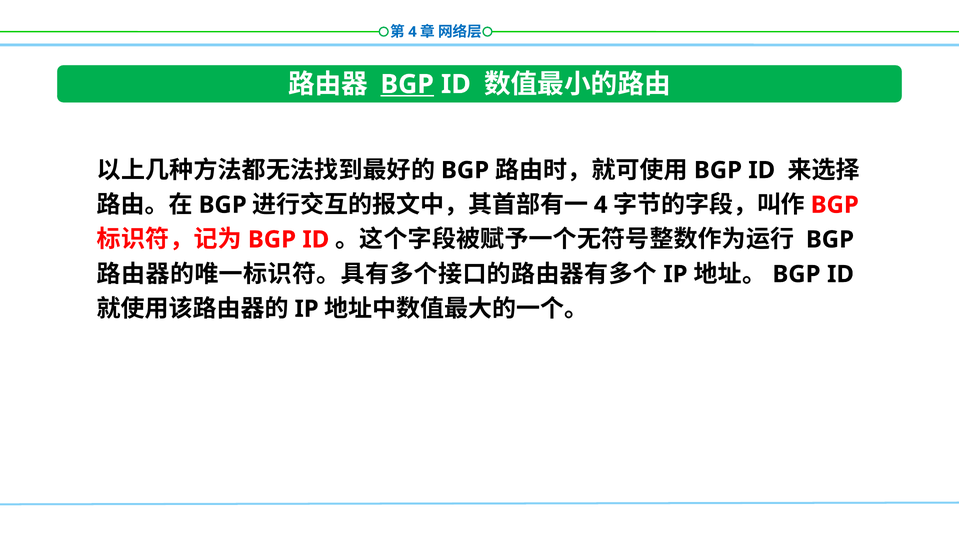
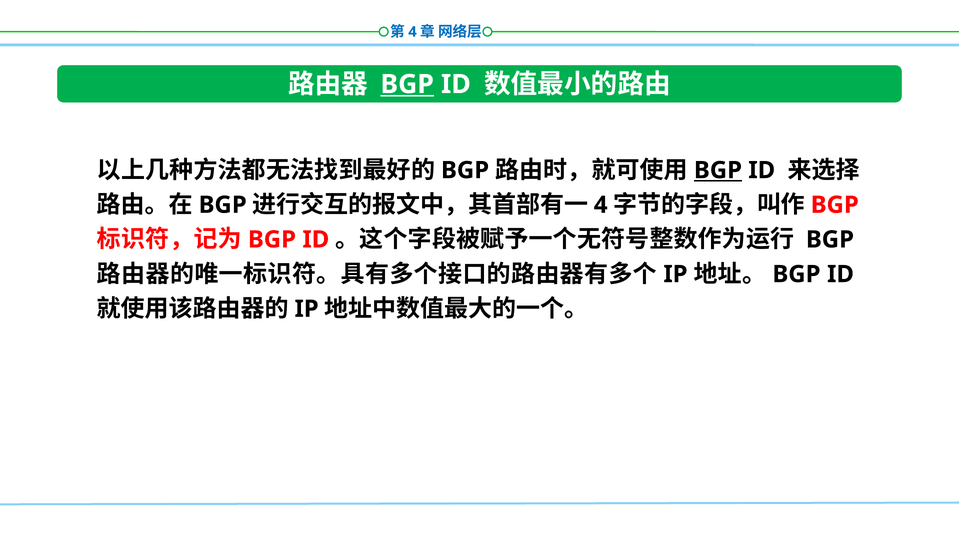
BGP at (718, 170) underline: none -> present
